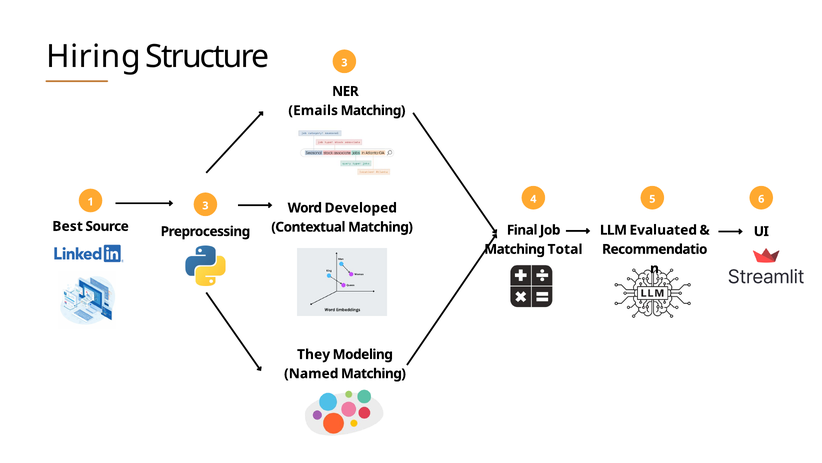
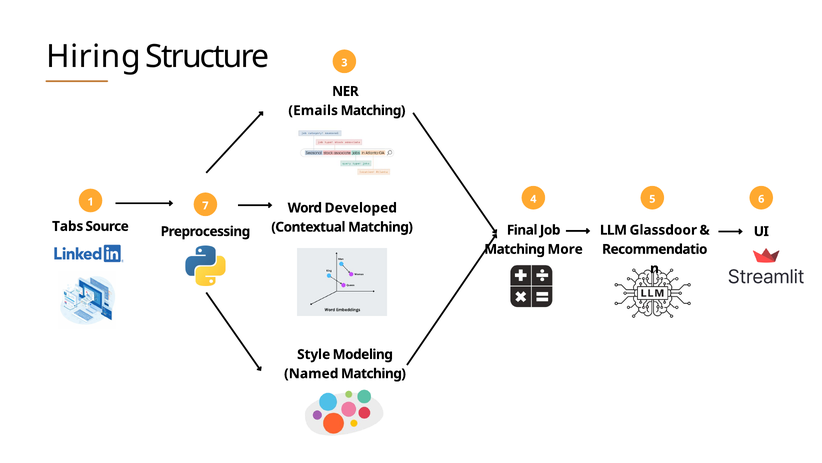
1 3: 3 -> 7
Best: Best -> Tabs
Evaluated: Evaluated -> Glassdoor
Total: Total -> More
They: They -> Style
